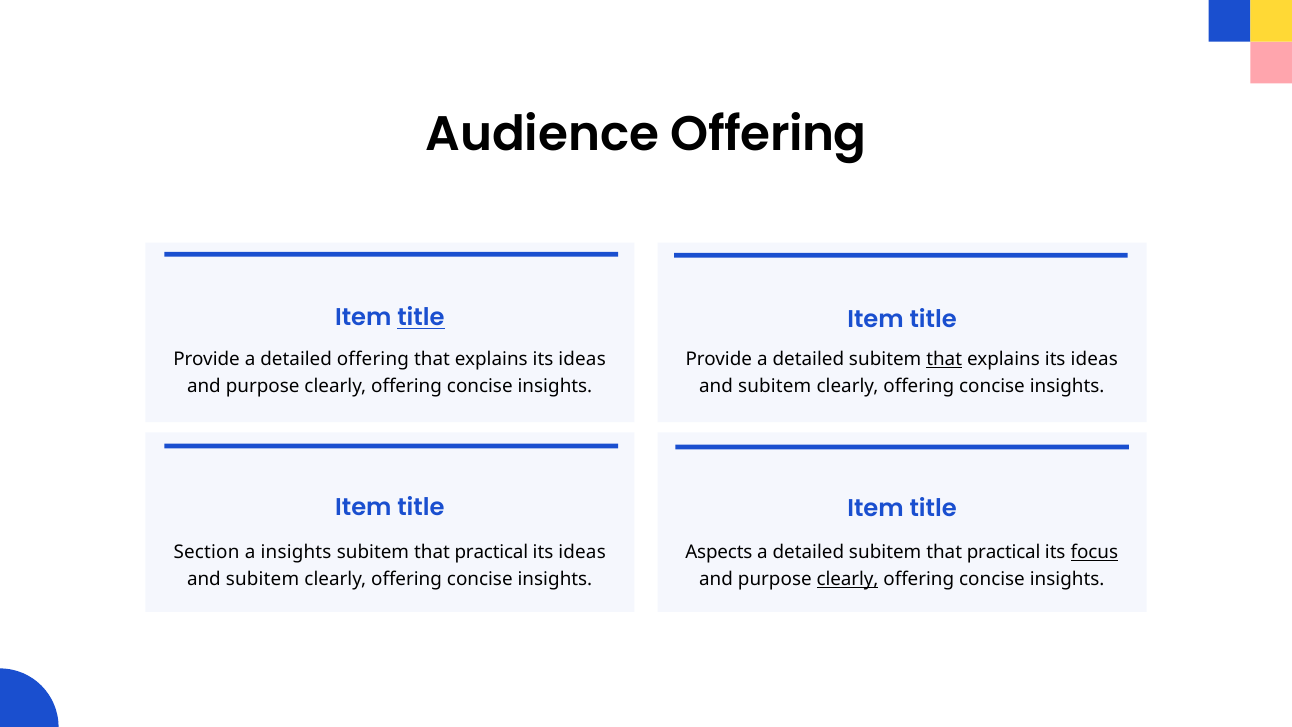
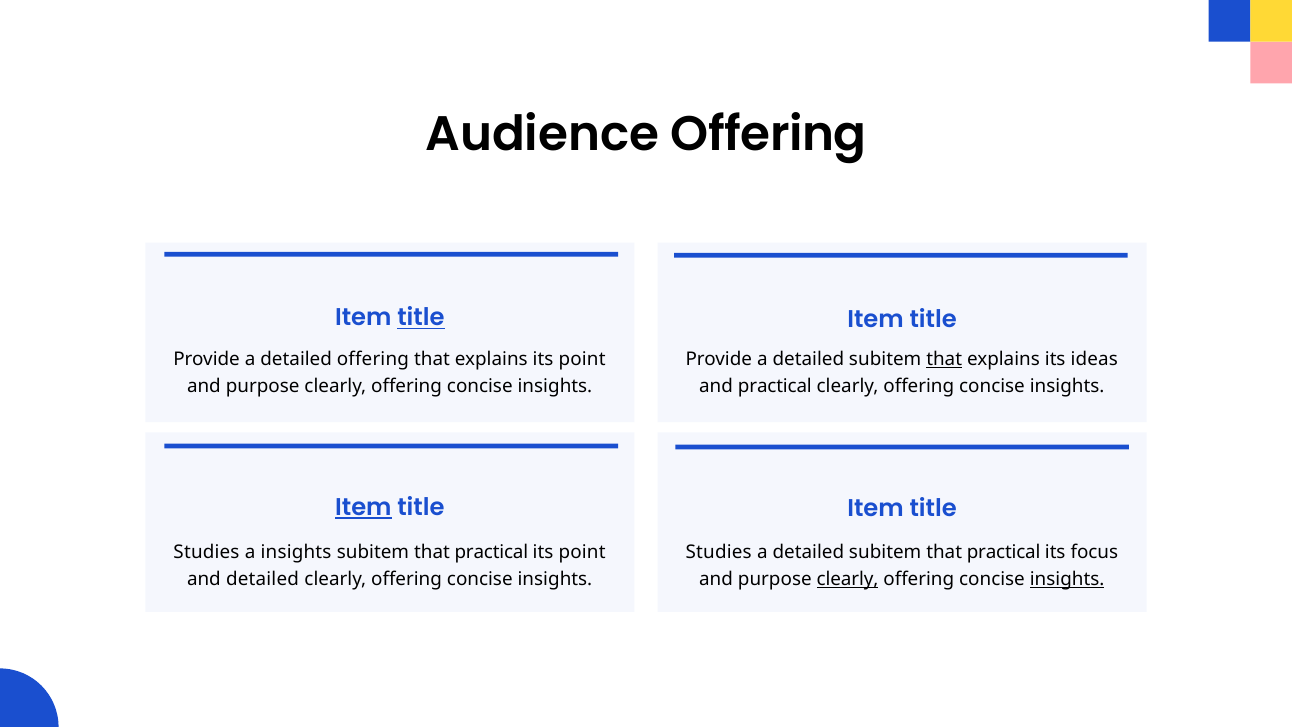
ideas at (582, 359): ideas -> point
subitem at (775, 386): subitem -> practical
Item at (363, 507) underline: none -> present
Section at (207, 552): Section -> Studies
ideas at (582, 552): ideas -> point
Aspects at (719, 552): Aspects -> Studies
focus underline: present -> none
subitem at (263, 579): subitem -> detailed
insights at (1067, 579) underline: none -> present
